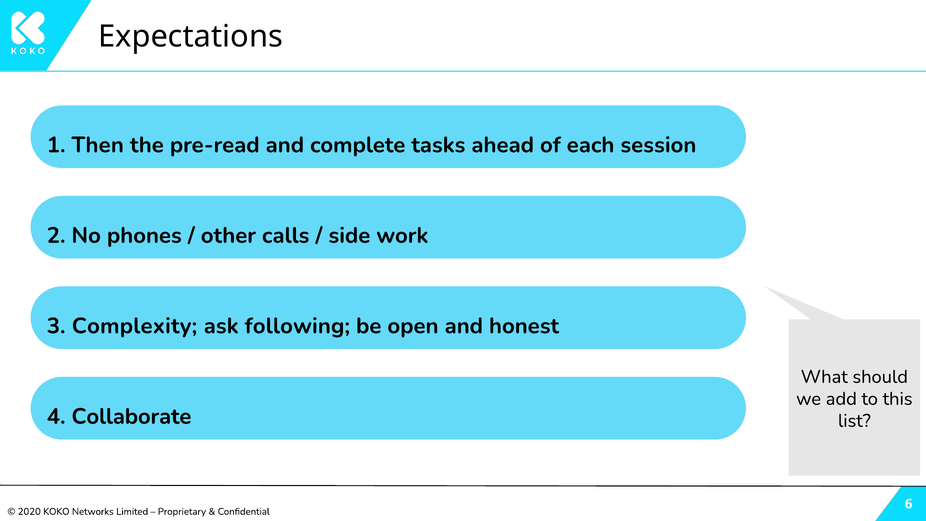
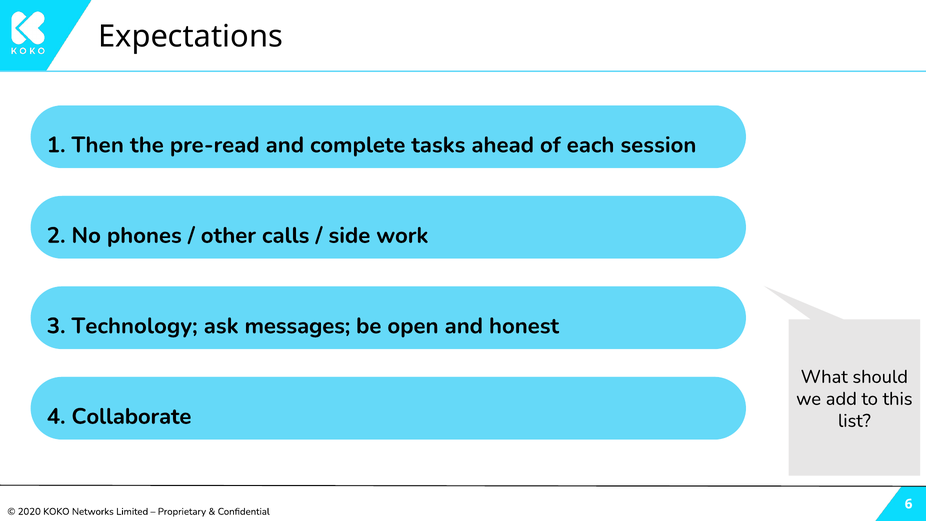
Complexity: Complexity -> Technology
following: following -> messages
